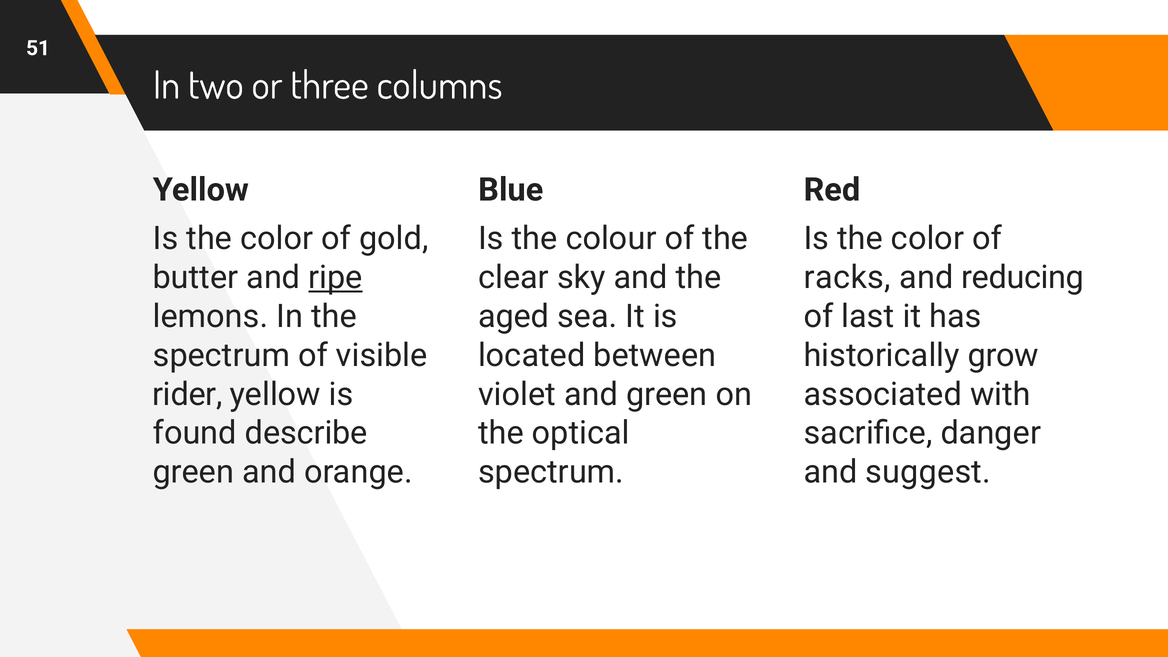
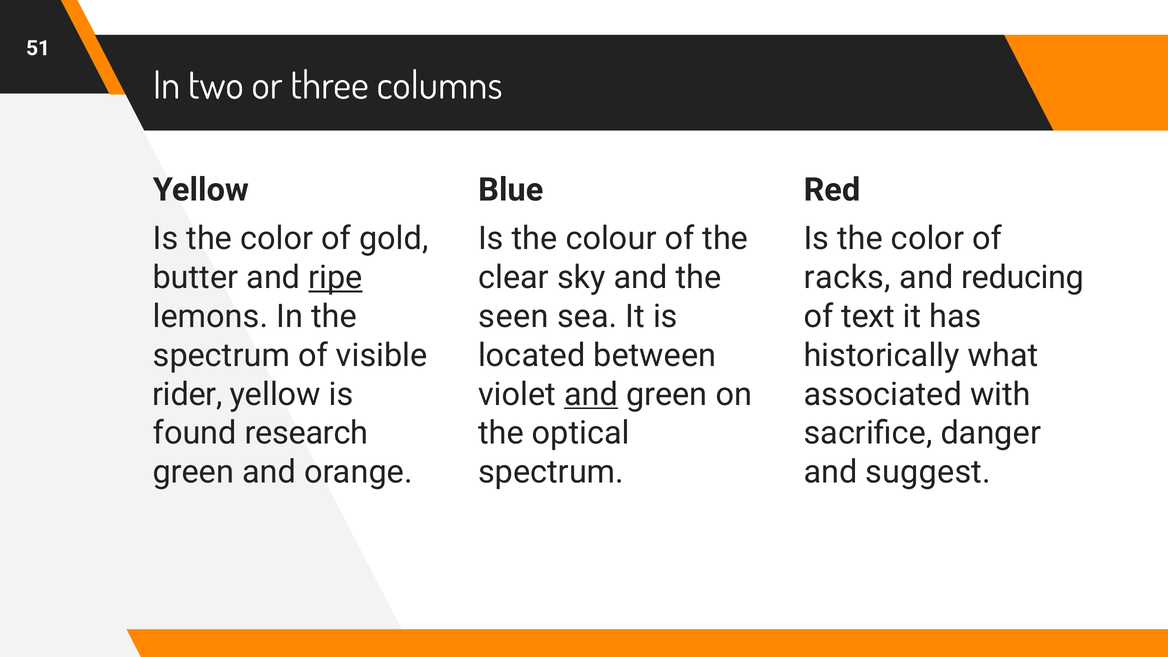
aged: aged -> seen
last: last -> text
grow: grow -> what
and at (591, 394) underline: none -> present
describe: describe -> research
